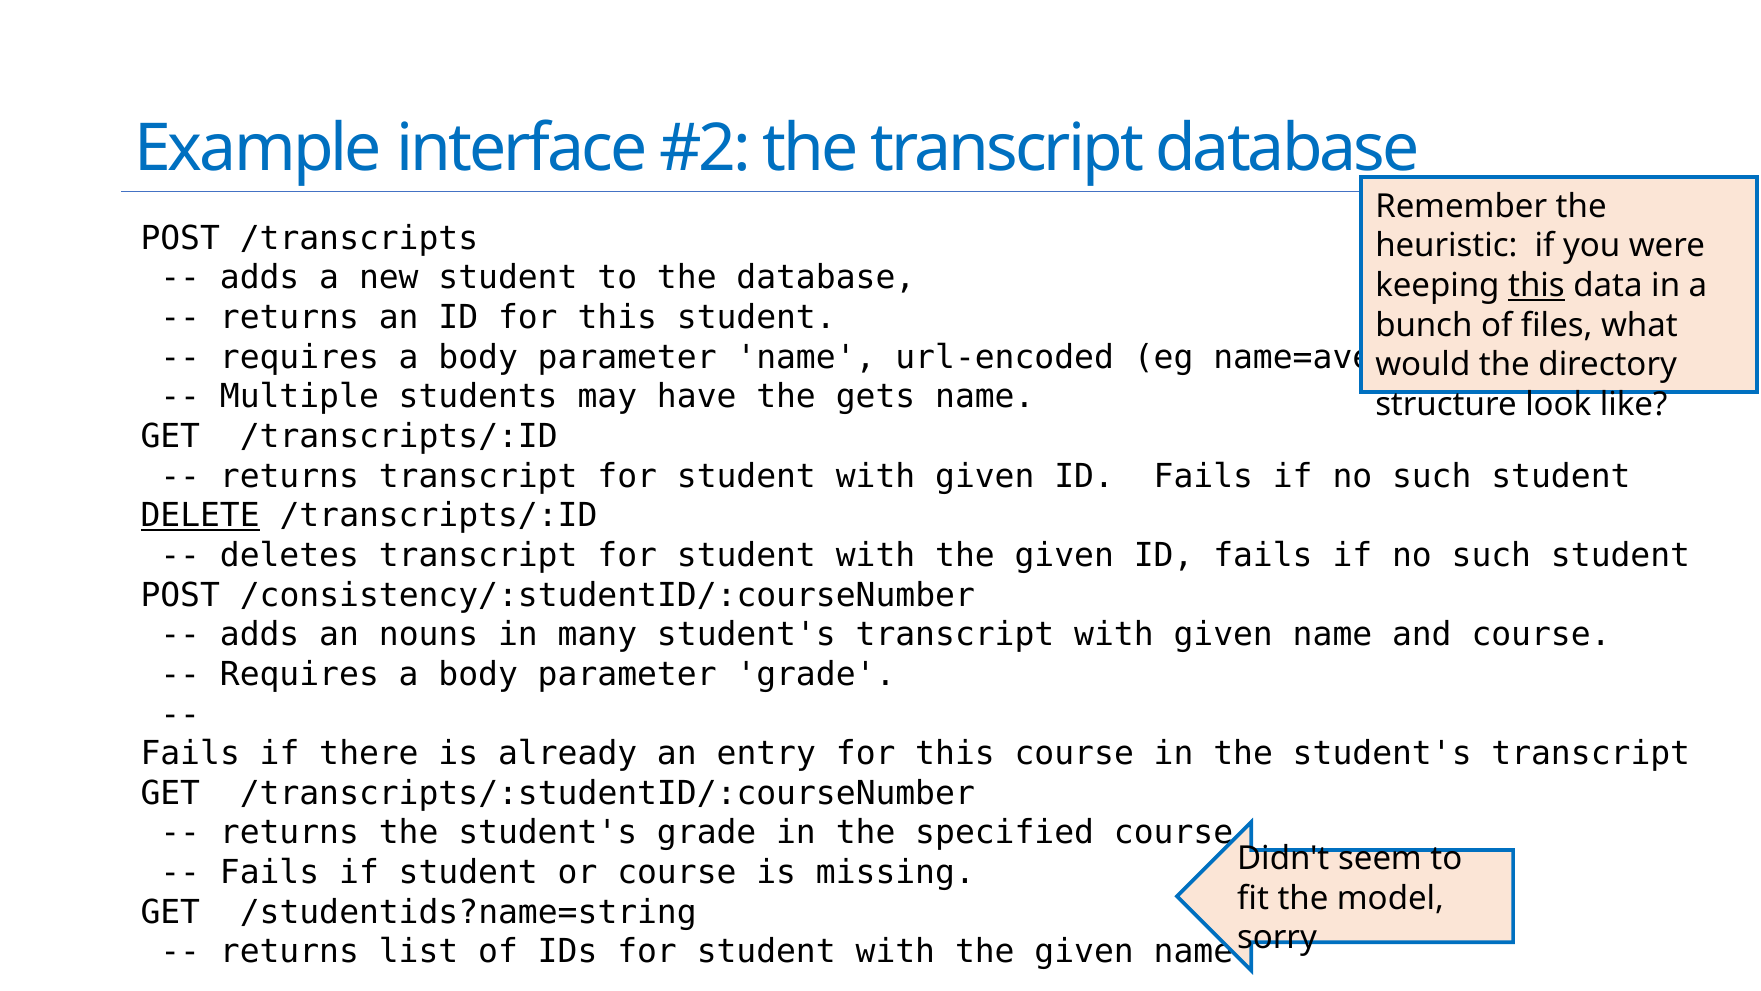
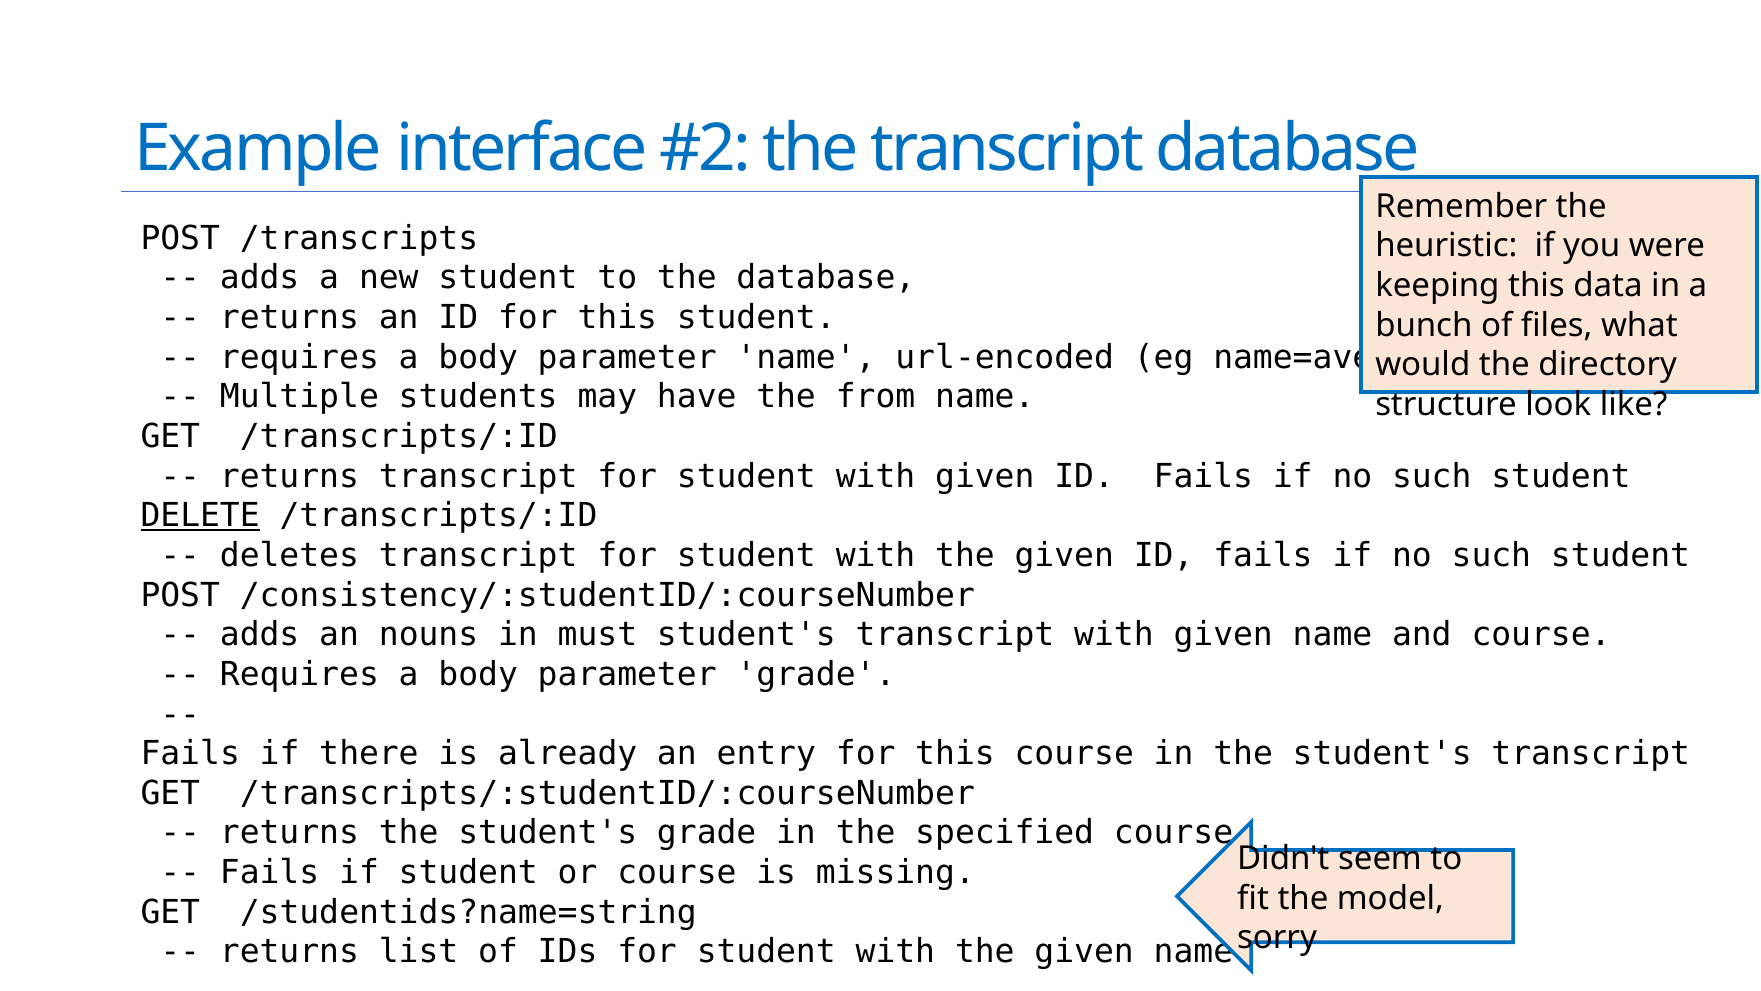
this at (1536, 285) underline: present -> none
gets: gets -> from
many: many -> must
